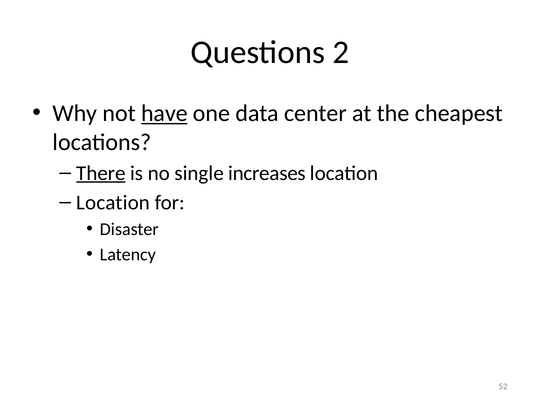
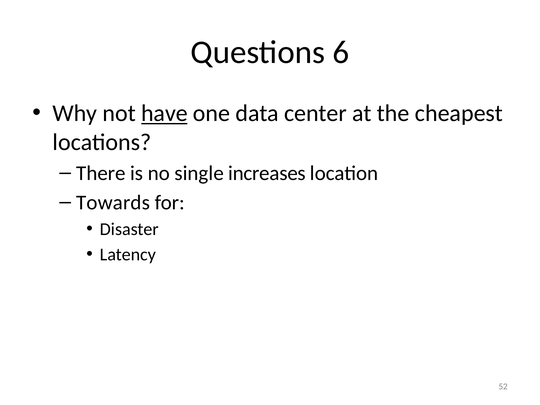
2: 2 -> 6
There underline: present -> none
Location at (113, 203): Location -> Towards
